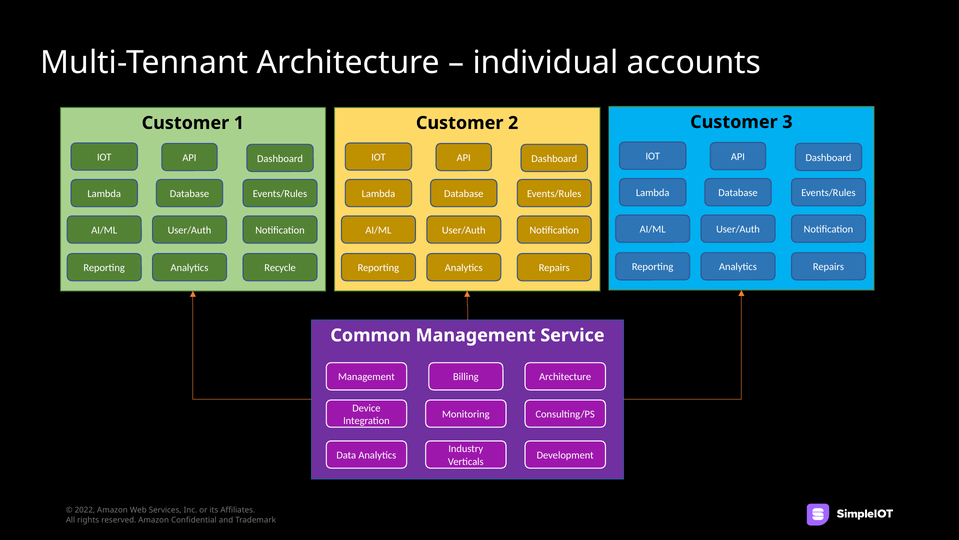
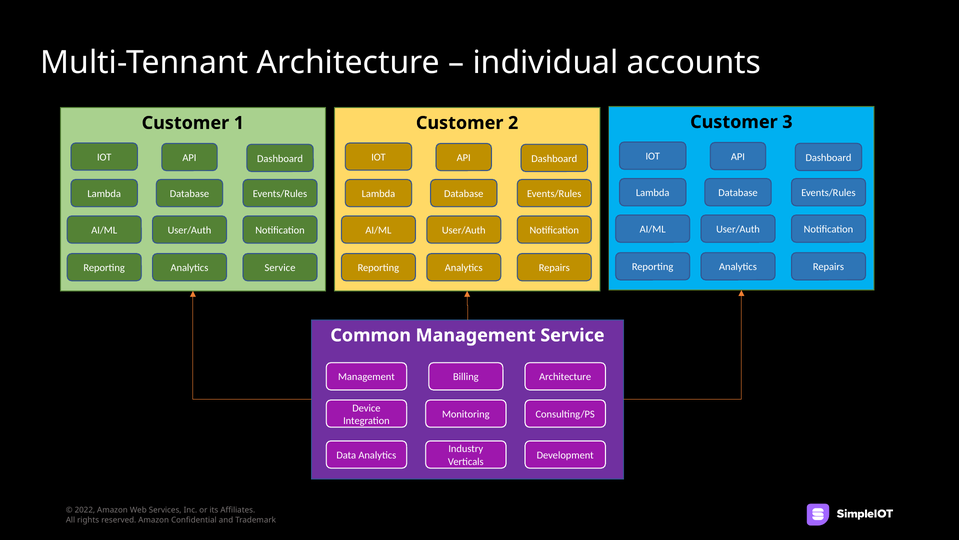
Analytics Recycle: Recycle -> Service
